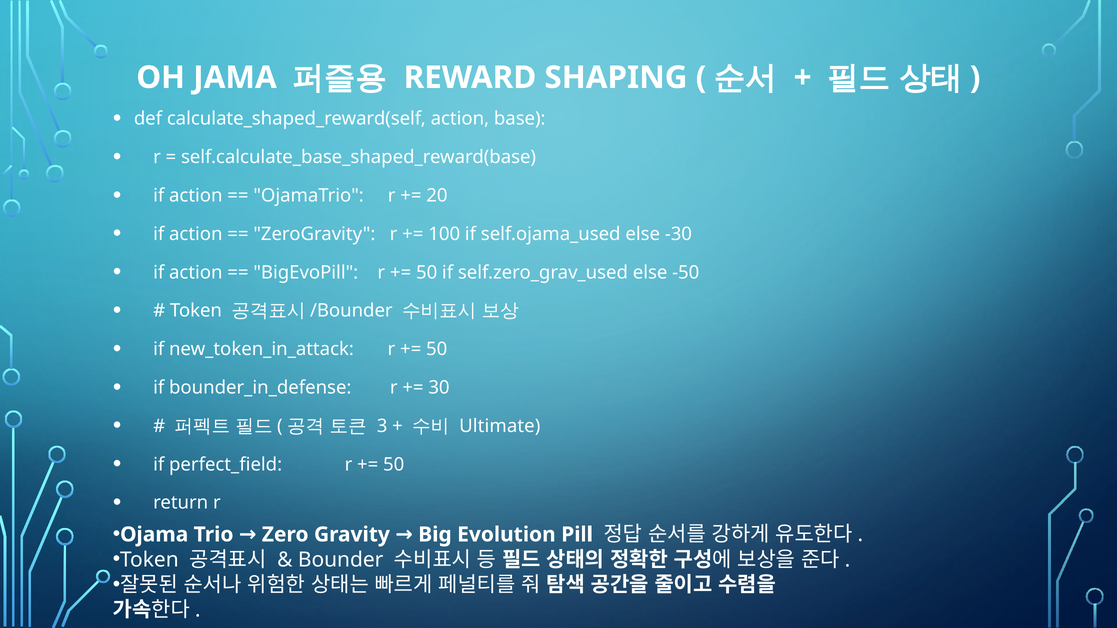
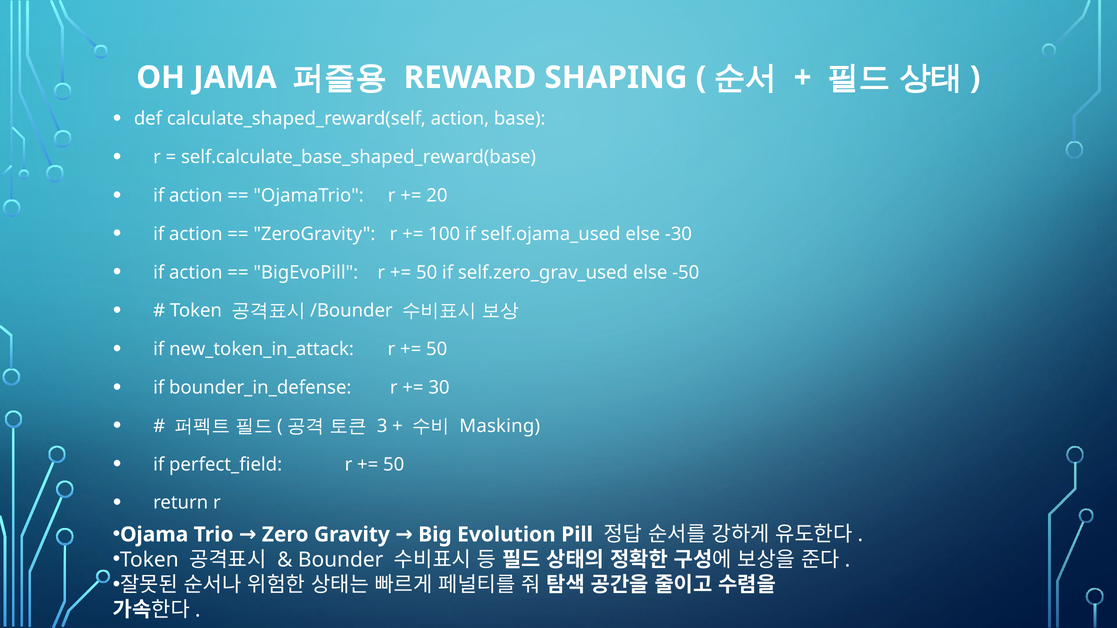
Ultimate: Ultimate -> Masking
